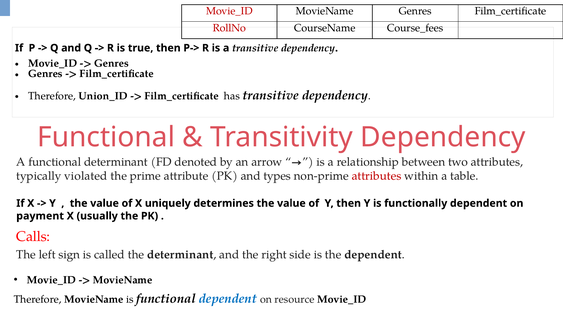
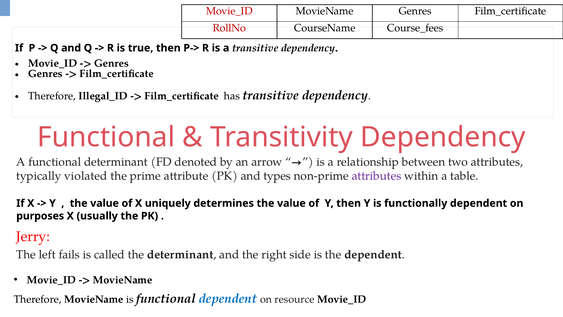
Union_ID: Union_ID -> Illegal_ID
attributes at (377, 176) colour: red -> purple
payment: payment -> purposes
Calls: Calls -> Jerry
sign: sign -> fails
